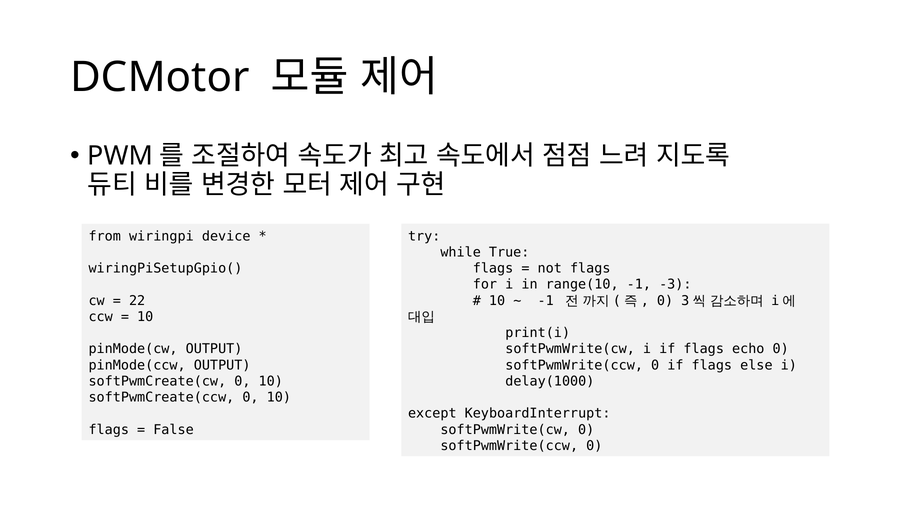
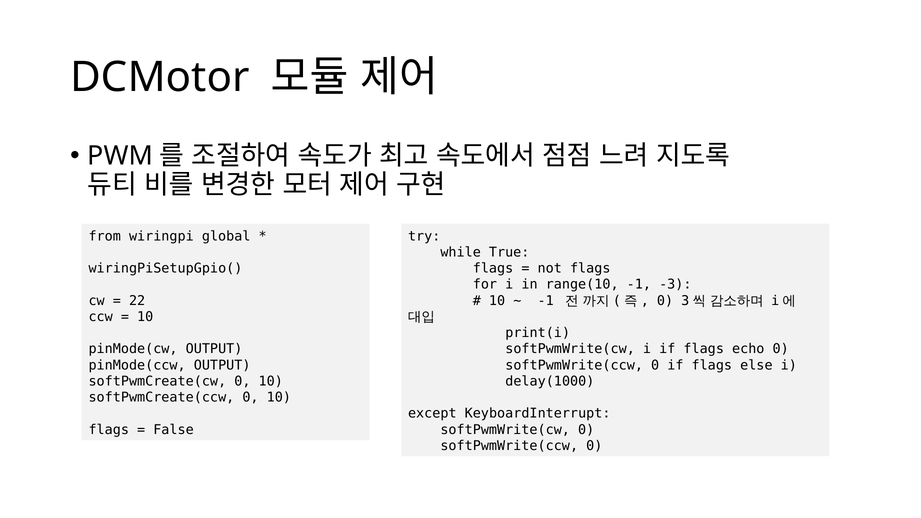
device: device -> global
